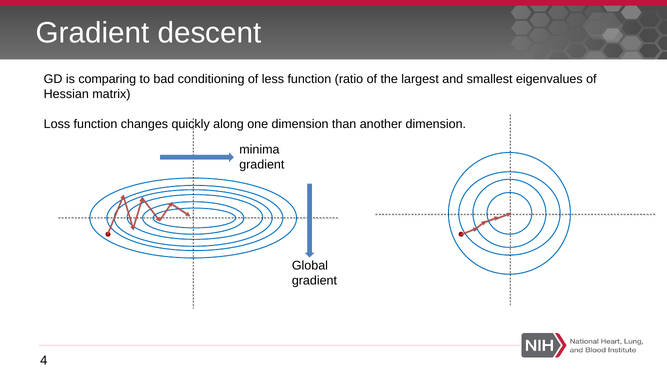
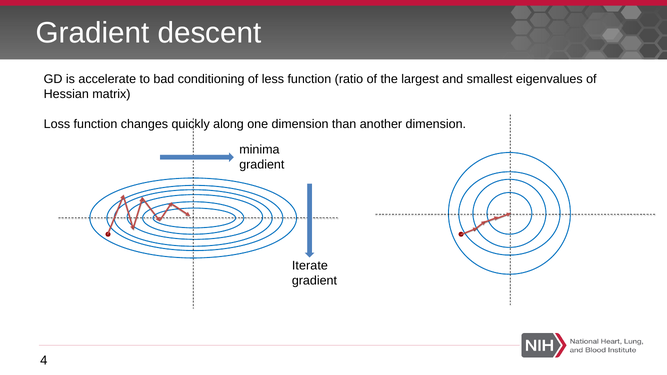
comparing: comparing -> accelerate
Global: Global -> Iterate
